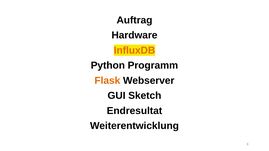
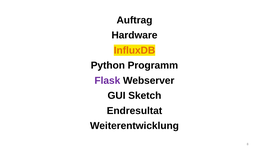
Flask colour: orange -> purple
